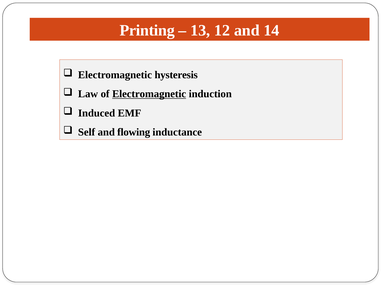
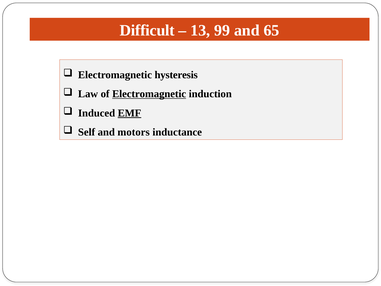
Printing: Printing -> Difficult
12: 12 -> 99
14: 14 -> 65
EMF underline: none -> present
flowing: flowing -> motors
